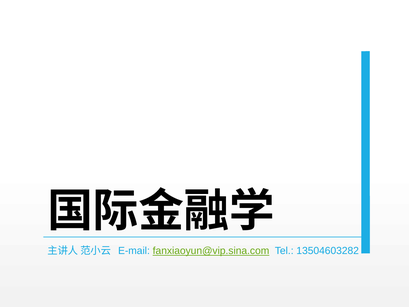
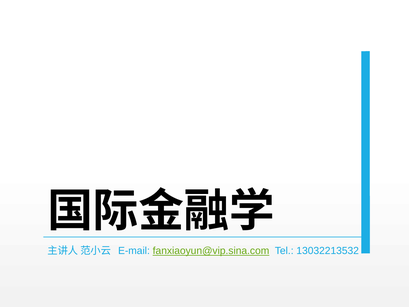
13504603282: 13504603282 -> 13032213532
